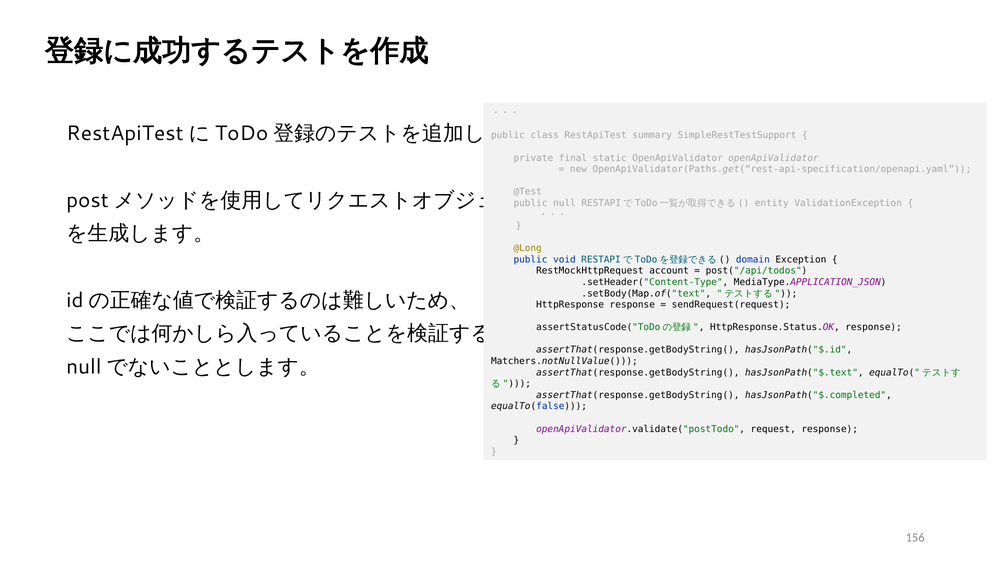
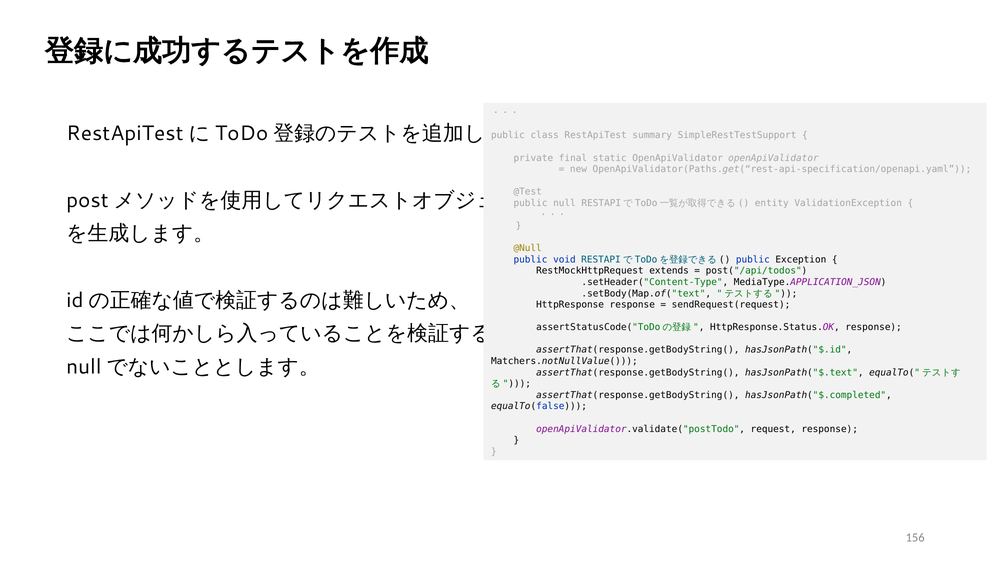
@Long: @Long -> @Null
domain at (753, 260): domain -> public
account: account -> extends
